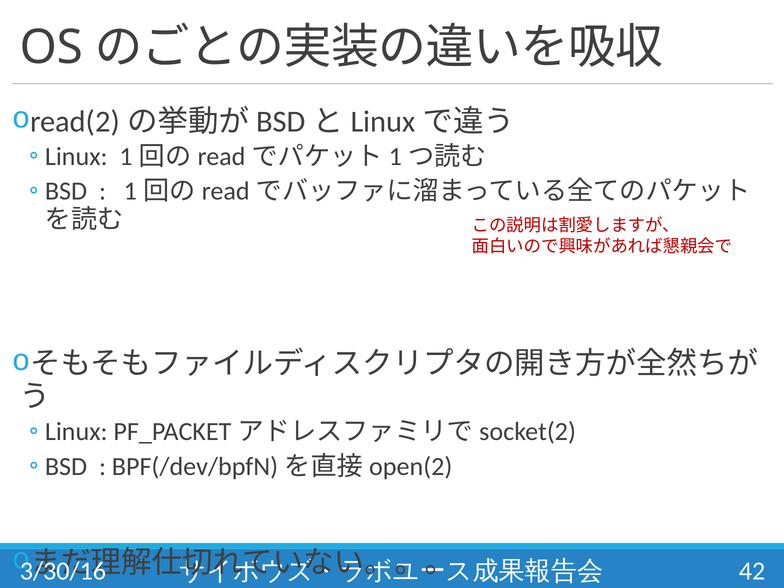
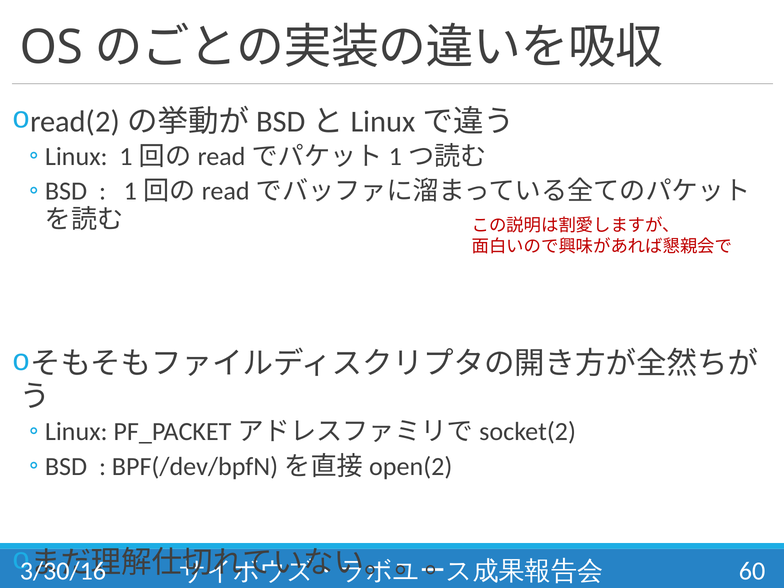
42: 42 -> 60
